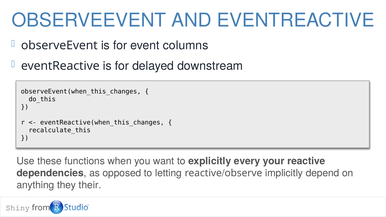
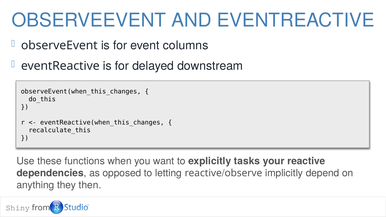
every: every -> tasks
their: their -> then
